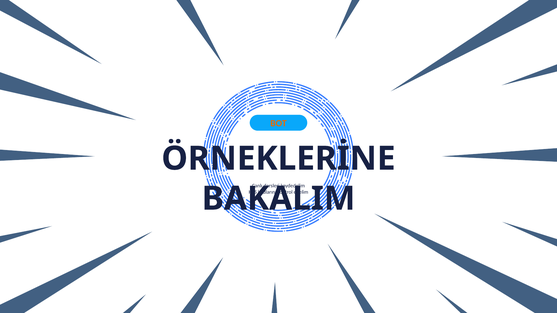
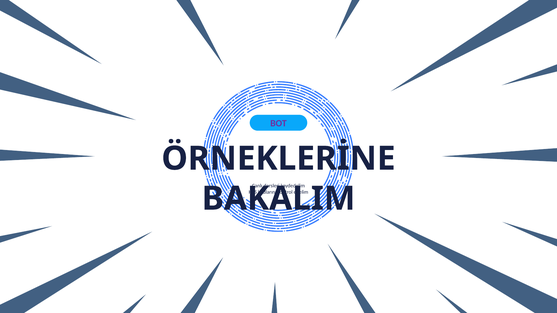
BOT colour: orange -> purple
